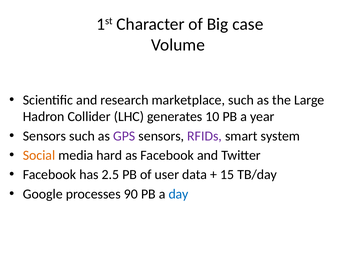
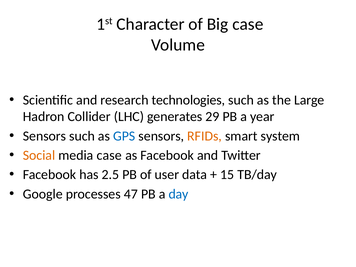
marketplace: marketplace -> technologies
10: 10 -> 29
GPS colour: purple -> blue
RFIDs colour: purple -> orange
media hard: hard -> case
90: 90 -> 47
